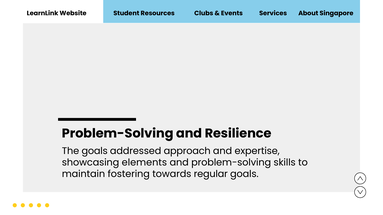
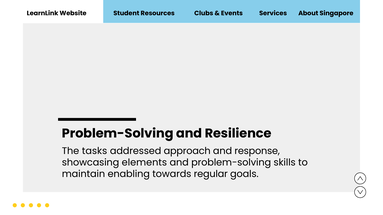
The goals: goals -> tasks
expertise: expertise -> response
fostering: fostering -> enabling
